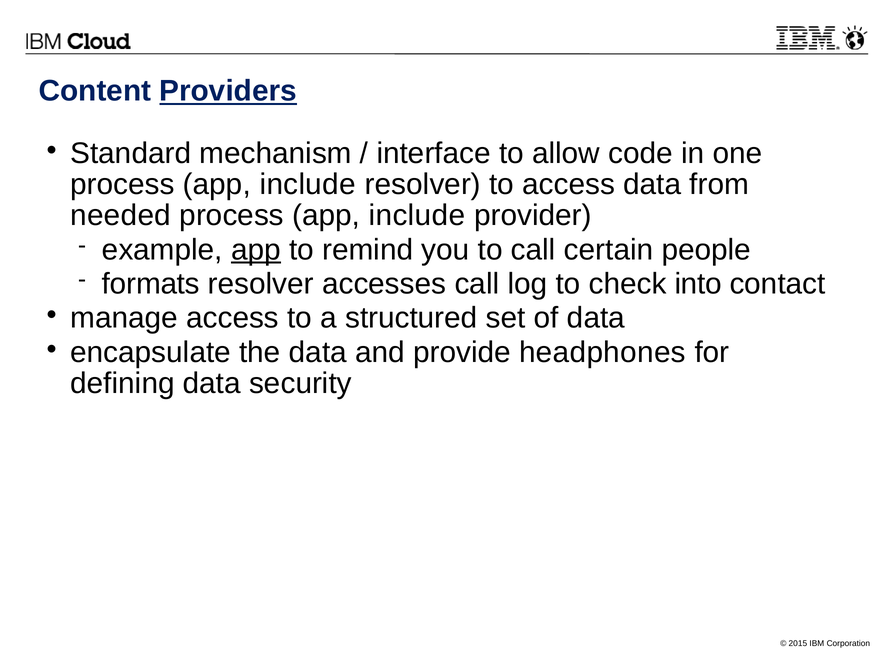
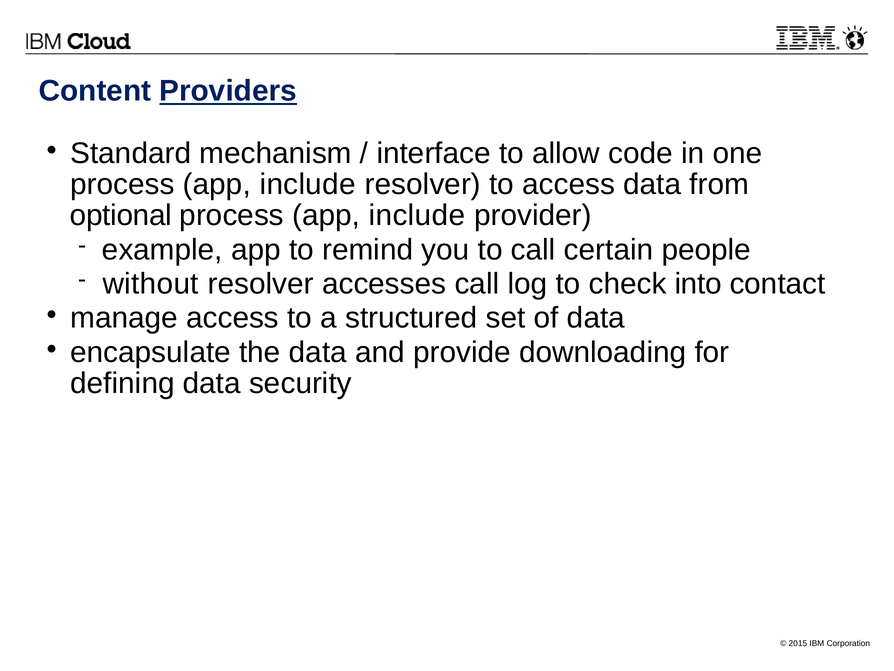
needed: needed -> optional
app at (256, 250) underline: present -> none
formats: formats -> without
headphones: headphones -> downloading
